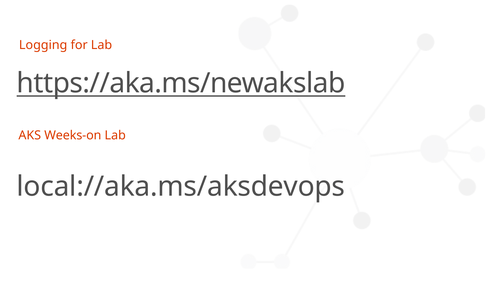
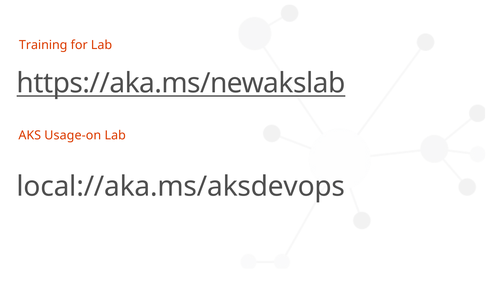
Logging: Logging -> Training
Weeks-on: Weeks-on -> Usage-on
